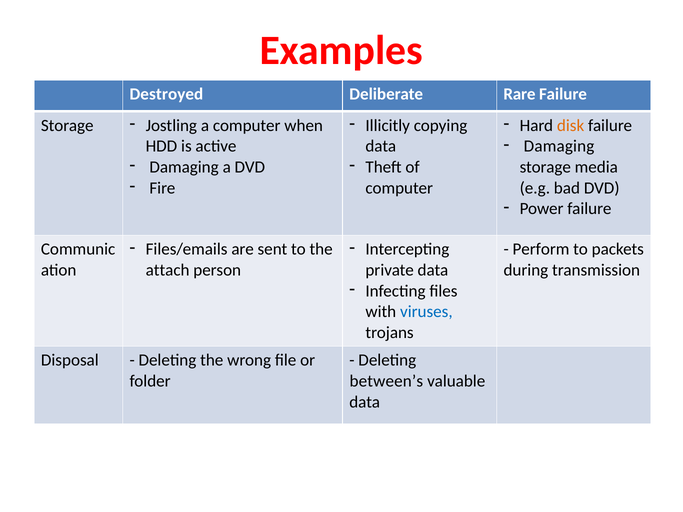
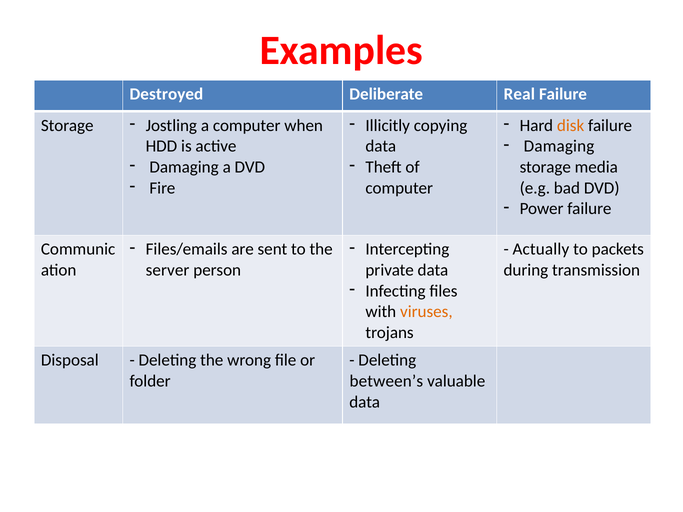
Rare: Rare -> Real
Perform: Perform -> Actually
attach: attach -> server
viruses colour: blue -> orange
